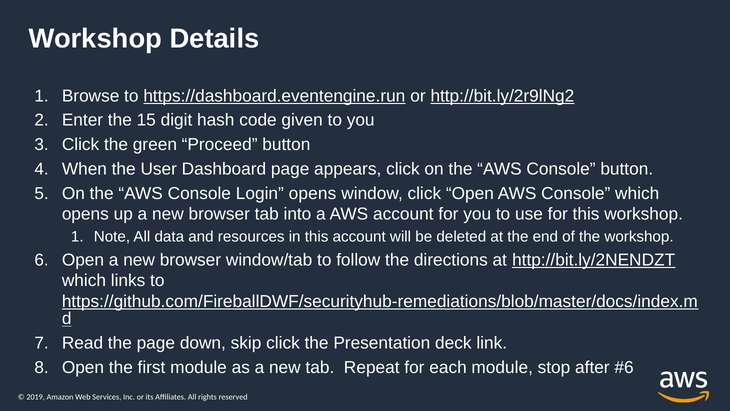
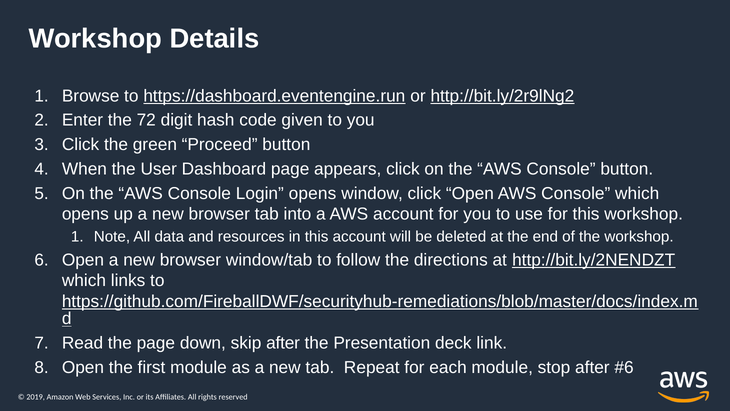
15: 15 -> 72
skip click: click -> after
